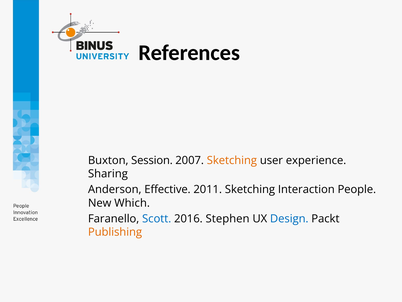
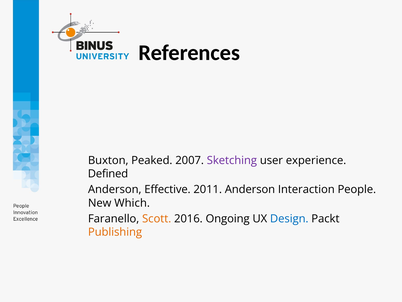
Session: Session -> Peaked
Sketching at (232, 160) colour: orange -> purple
Sharing: Sharing -> Defined
2011 Sketching: Sketching -> Anderson
Scott colour: blue -> orange
Stephen: Stephen -> Ongoing
